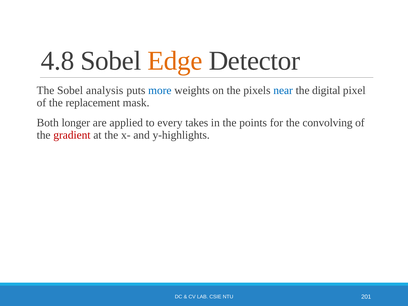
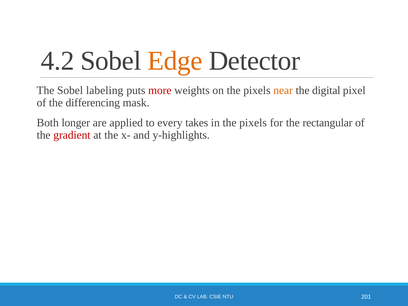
4.8: 4.8 -> 4.2
analysis: analysis -> labeling
more colour: blue -> red
near colour: blue -> orange
replacement: replacement -> differencing
in the points: points -> pixels
convolving: convolving -> rectangular
